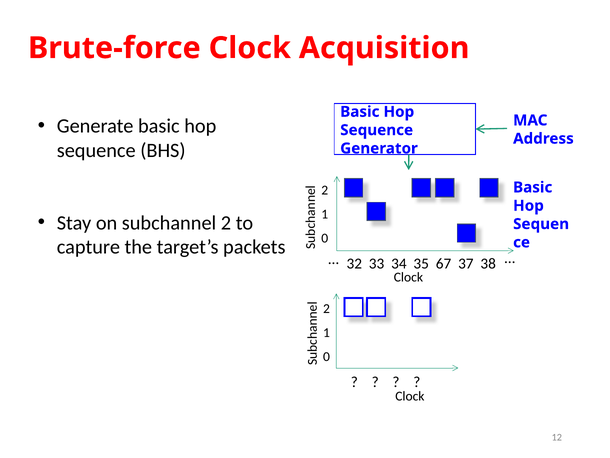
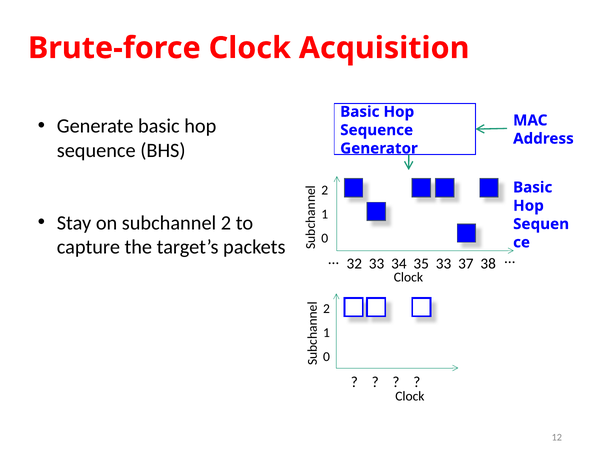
35 67: 67 -> 33
